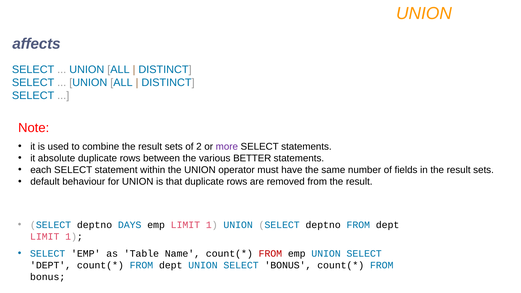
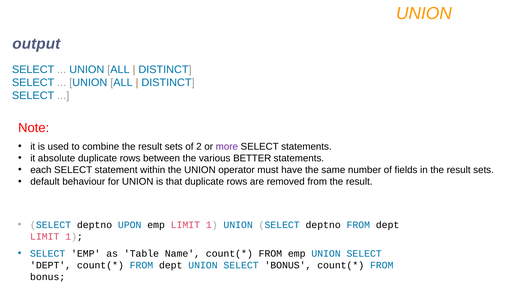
affects: affects -> output
DAYS: DAYS -> UPON
FROM at (270, 254) colour: red -> black
